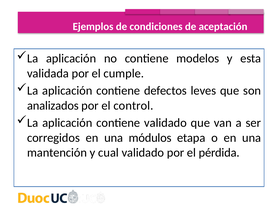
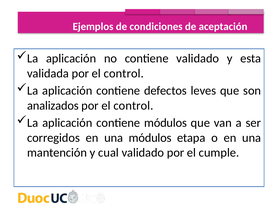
contiene modelos: modelos -> validado
validada por el cumple: cumple -> control
contiene validado: validado -> módulos
pérdida: pérdida -> cumple
